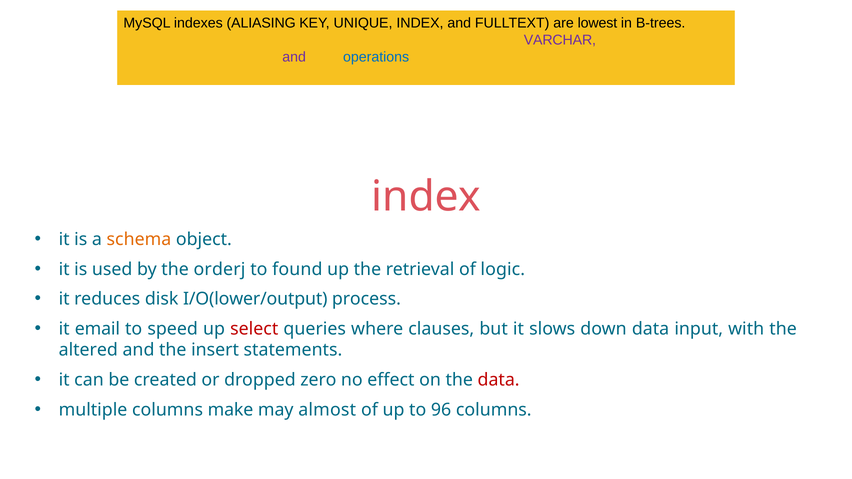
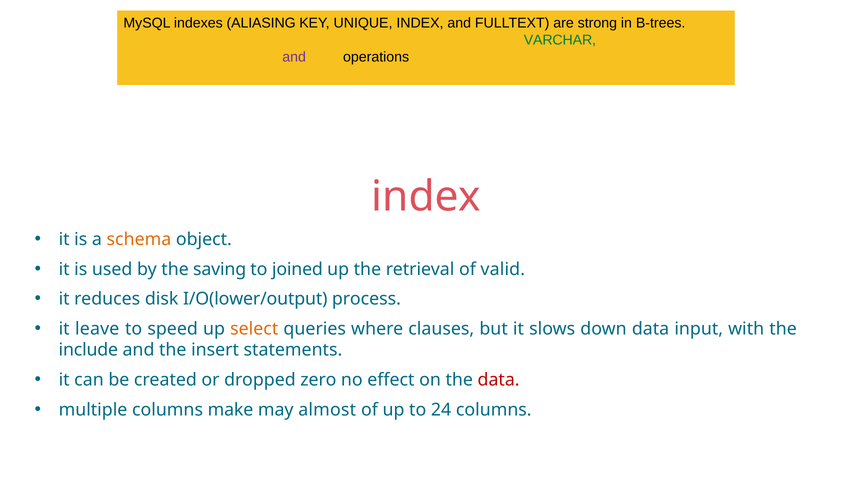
lowest: lowest -> strong
VARCHAR colour: purple -> green
operations colour: blue -> black
orderj: orderj -> saving
found: found -> joined
logic: logic -> valid
email: email -> leave
select colour: red -> orange
altered: altered -> include
96: 96 -> 24
